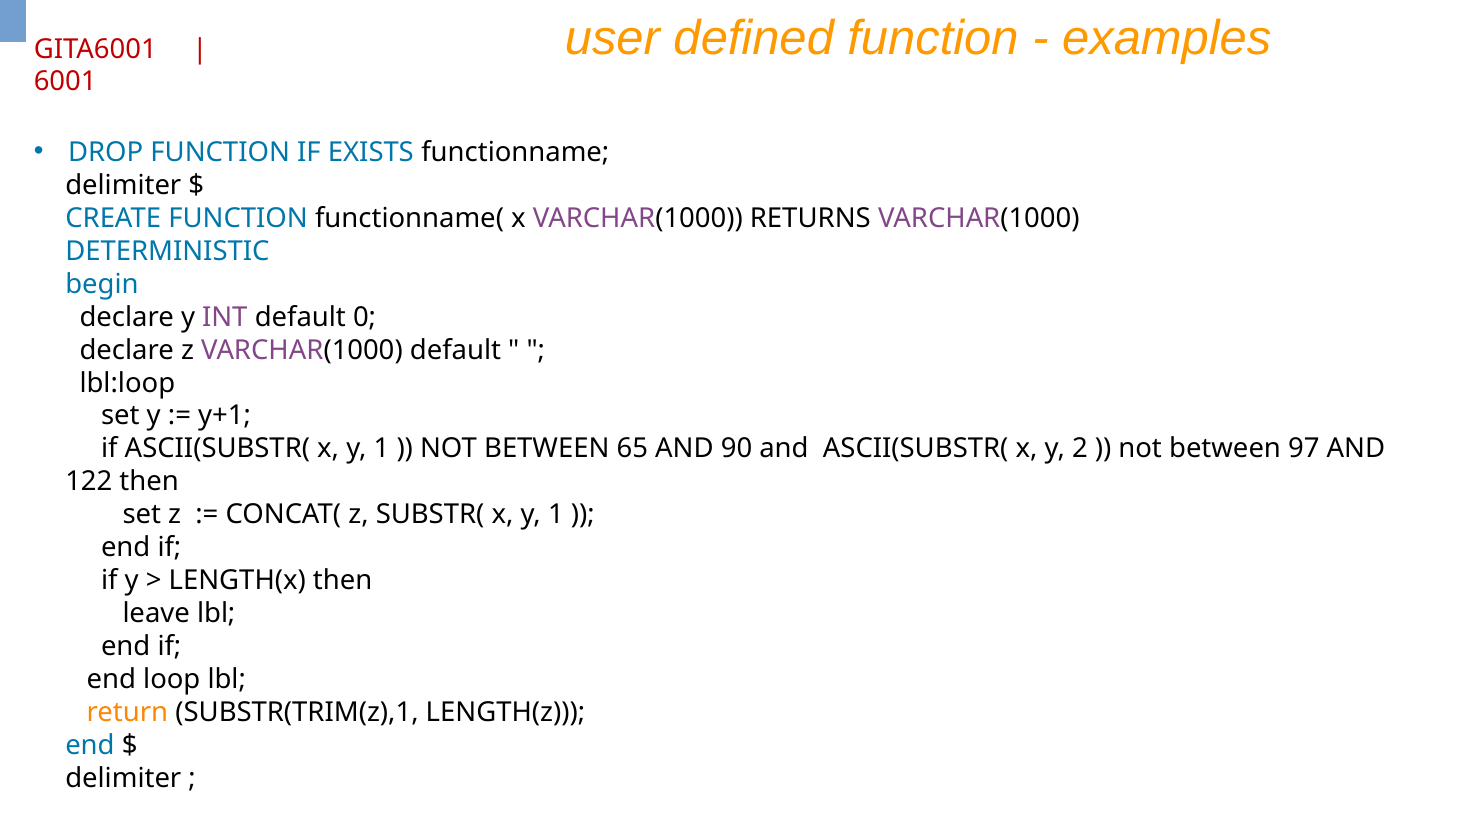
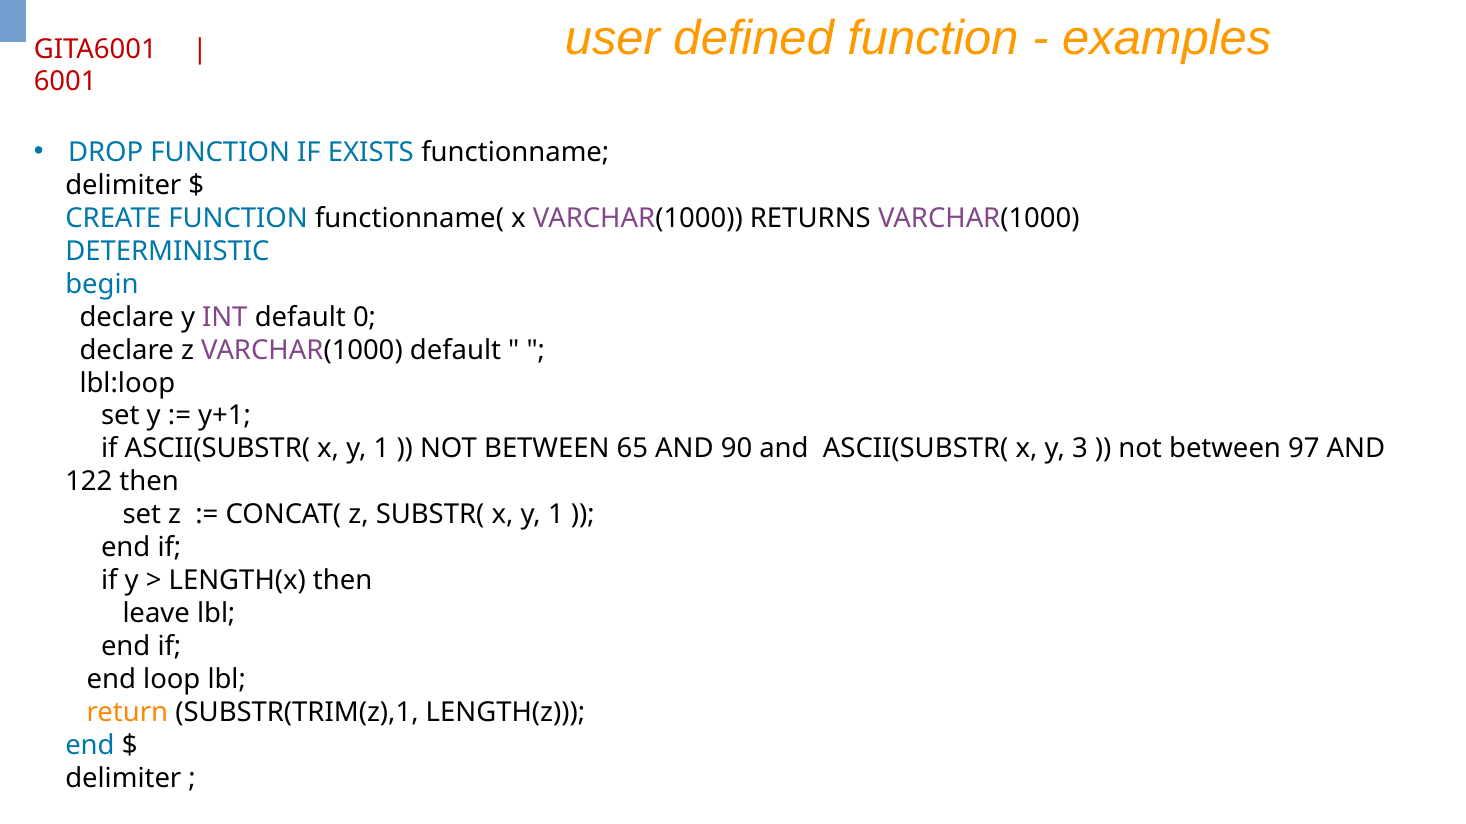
2: 2 -> 3
